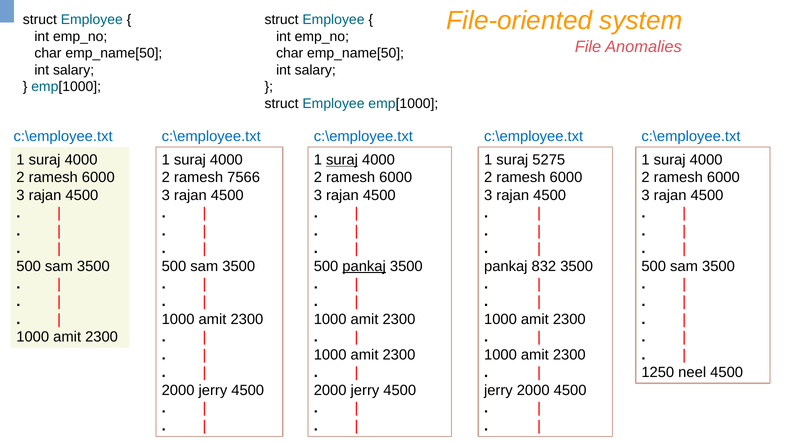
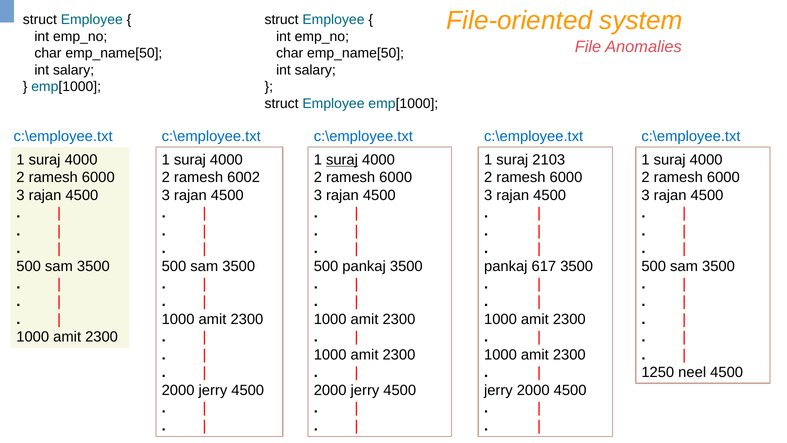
5275: 5275 -> 2103
7566: 7566 -> 6002
pankaj at (364, 266) underline: present -> none
832: 832 -> 617
